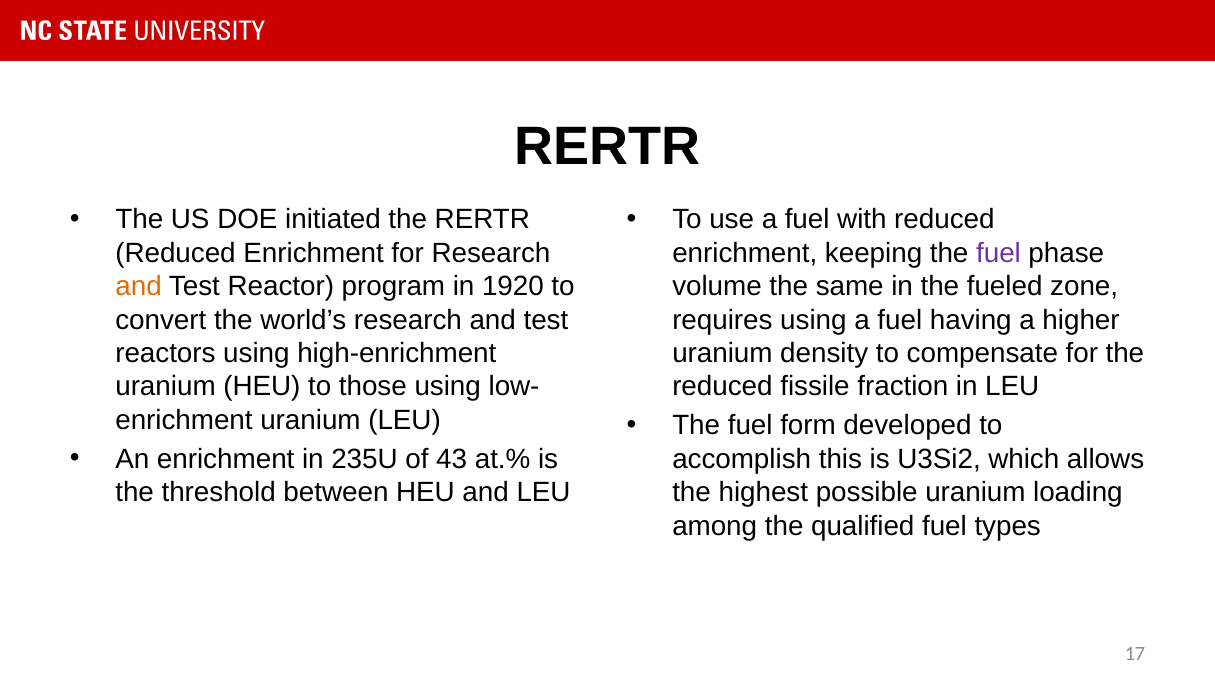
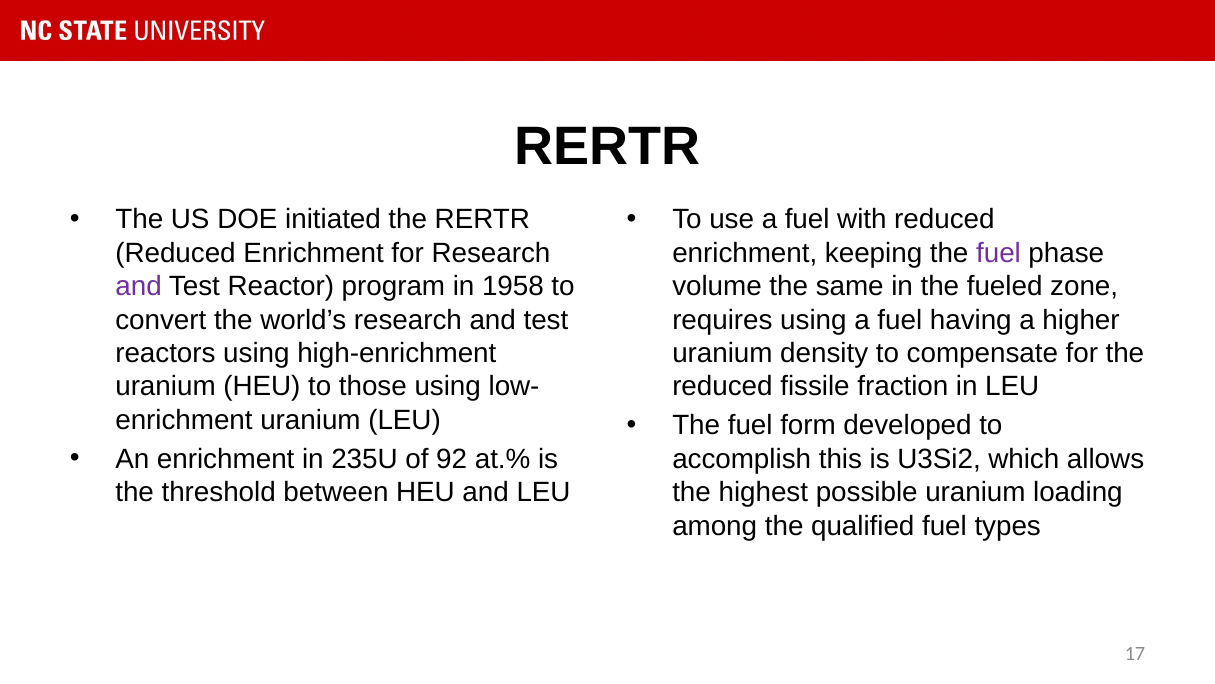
and at (139, 286) colour: orange -> purple
1920: 1920 -> 1958
43: 43 -> 92
